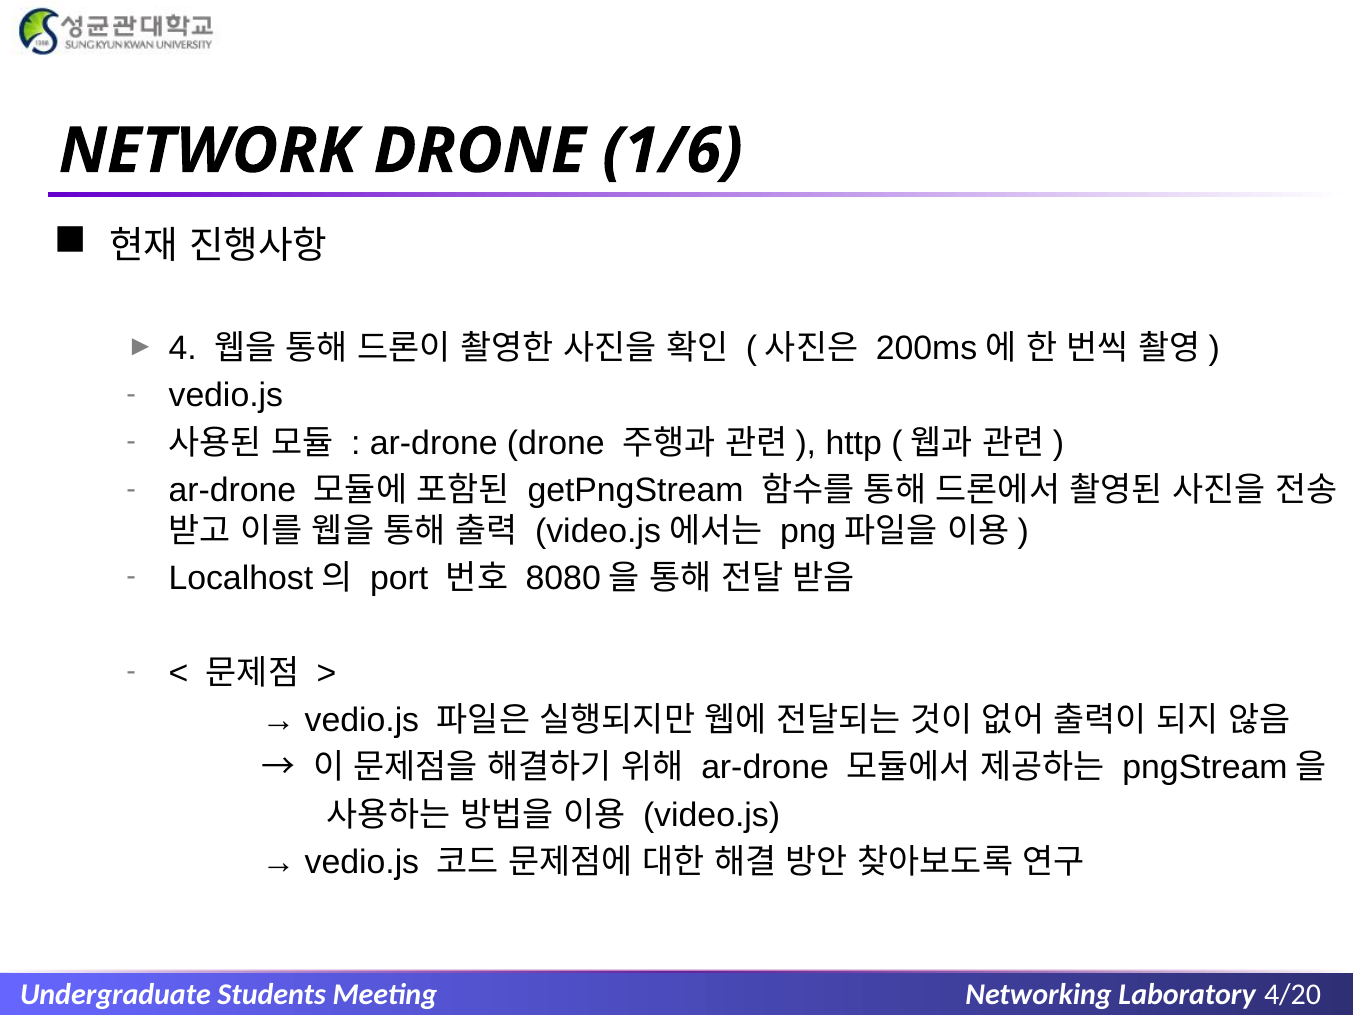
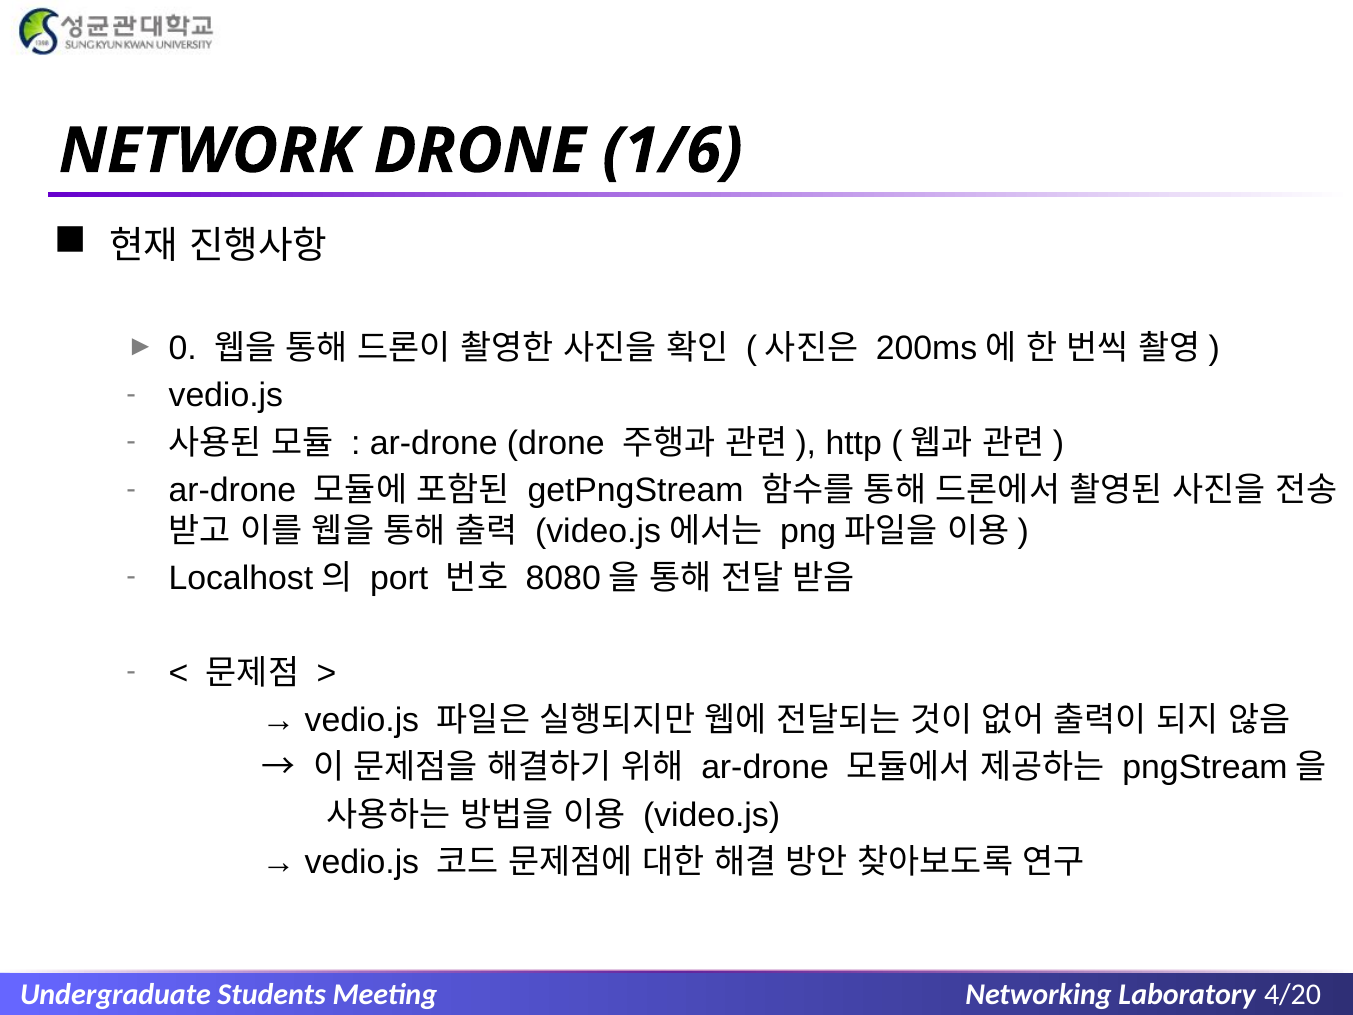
4: 4 -> 0
